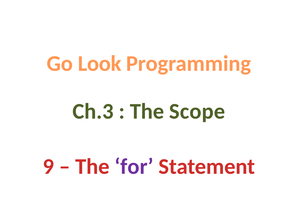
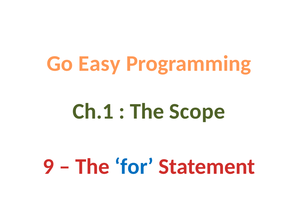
Look: Look -> Easy
Ch.3: Ch.3 -> Ch.1
for colour: purple -> blue
